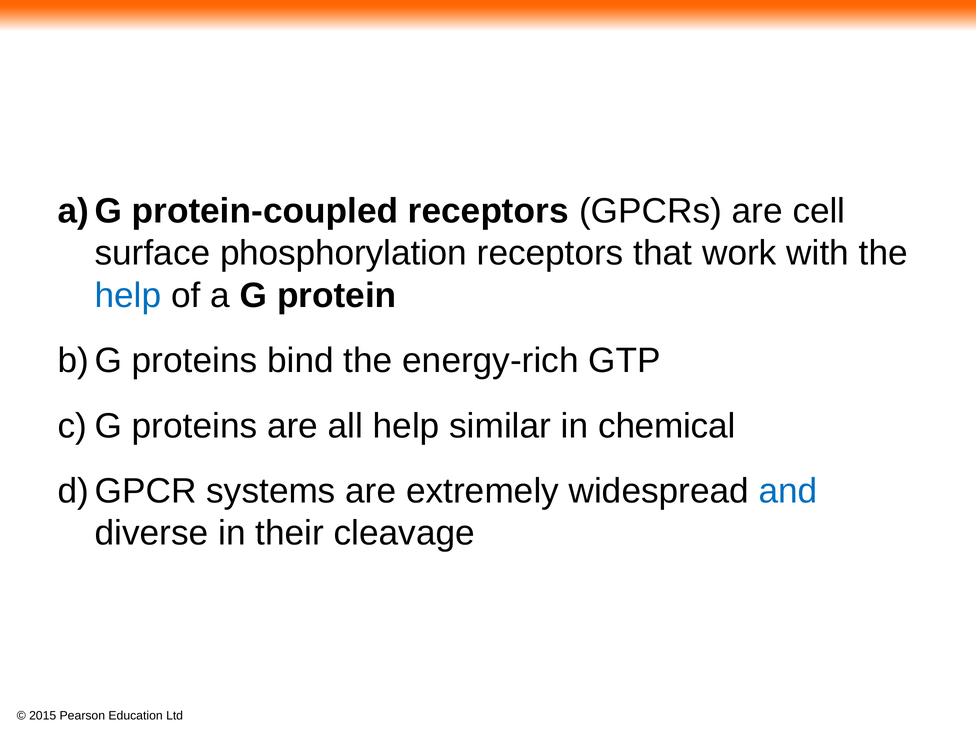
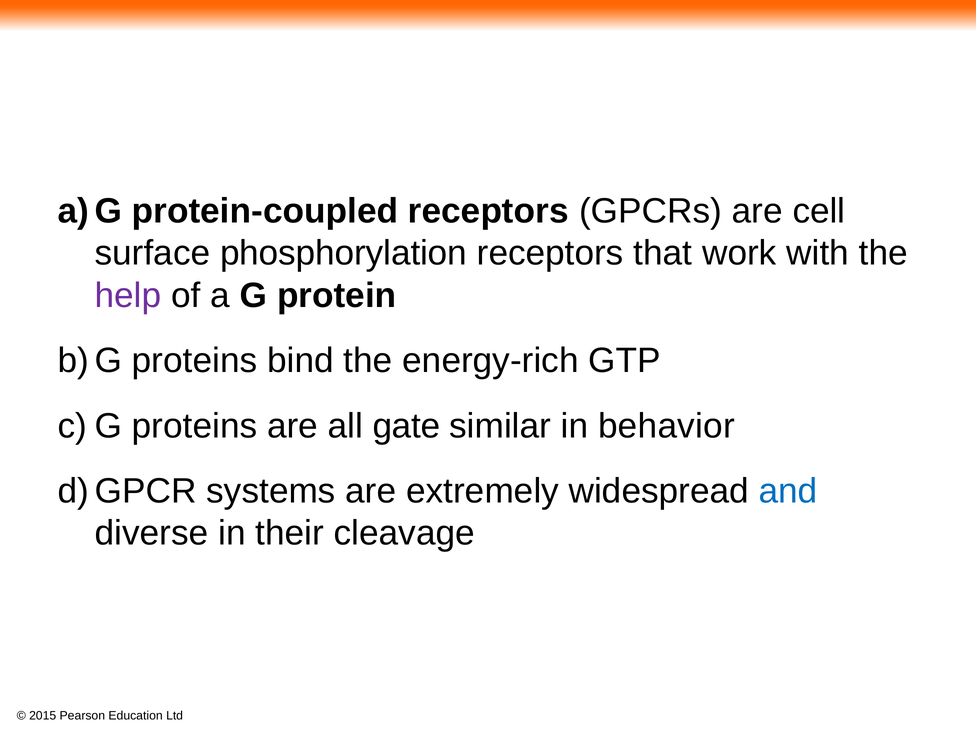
help at (128, 296) colour: blue -> purple
all help: help -> gate
chemical: chemical -> behavior
